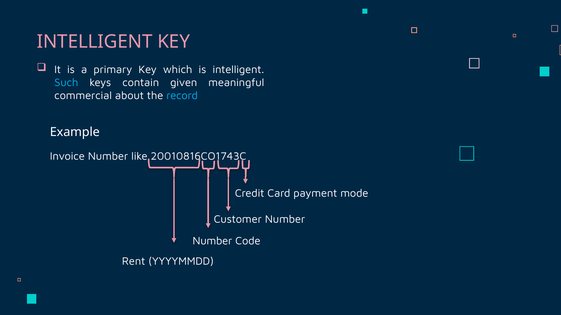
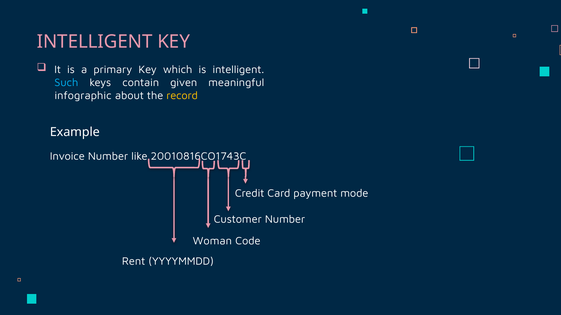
commercial: commercial -> infographic
record colour: light blue -> yellow
Number at (212, 241): Number -> Woman
